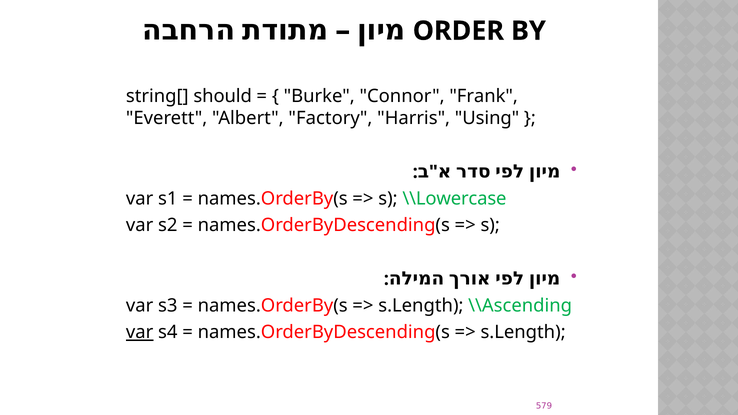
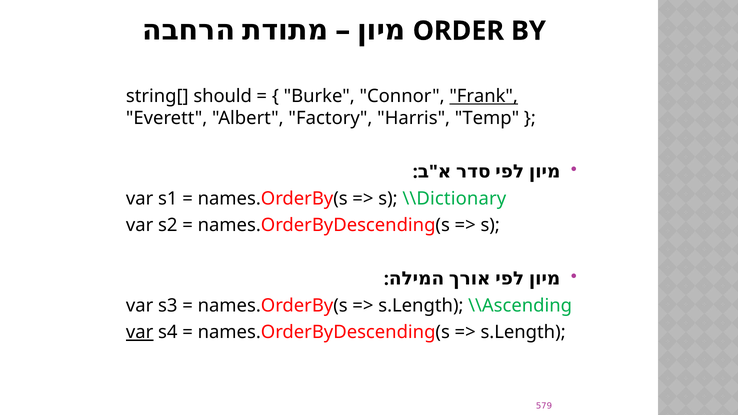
Frank underline: none -> present
Using: Using -> Temp
\\Lowercase: \\Lowercase -> \\Dictionary
